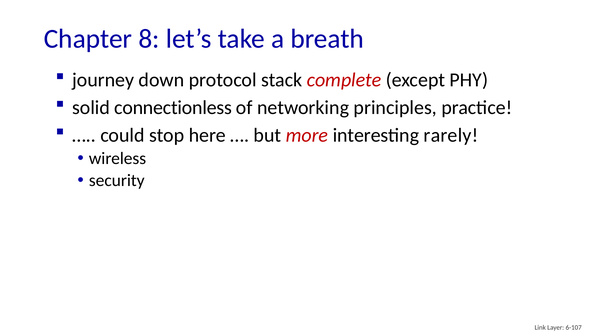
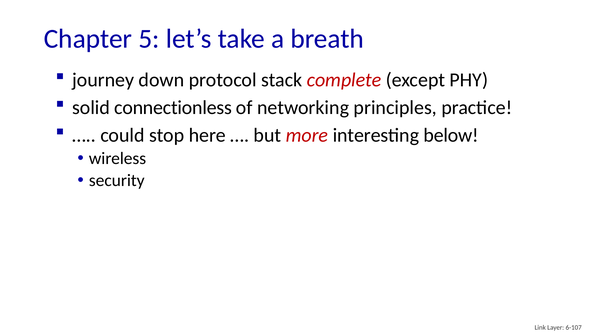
8: 8 -> 5
rarely: rarely -> below
